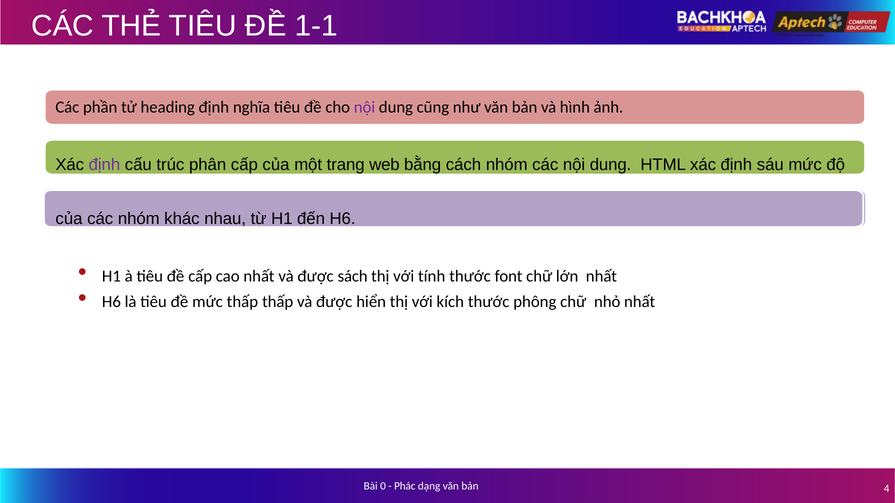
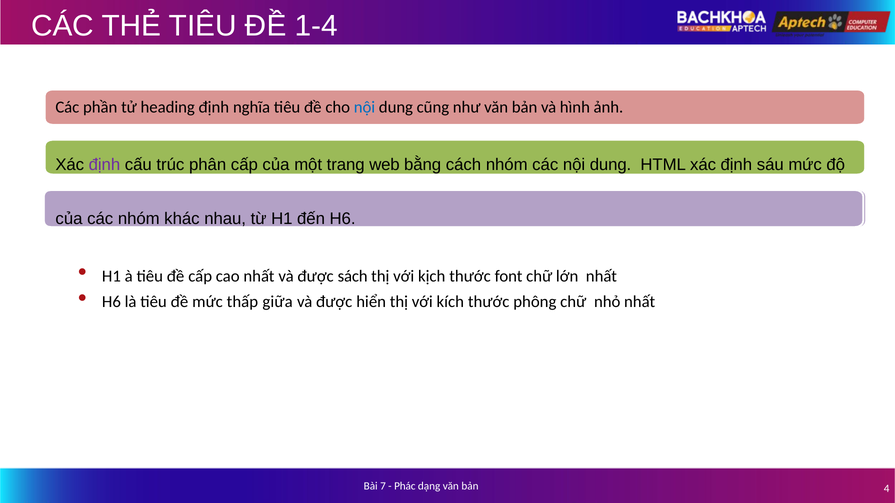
1-1: 1-1 -> 1-4
nội at (364, 107) colour: purple -> blue
tính: tính -> kịch
thấp thấp: thấp -> giữa
0: 0 -> 7
